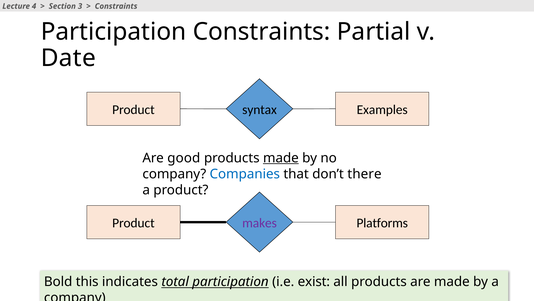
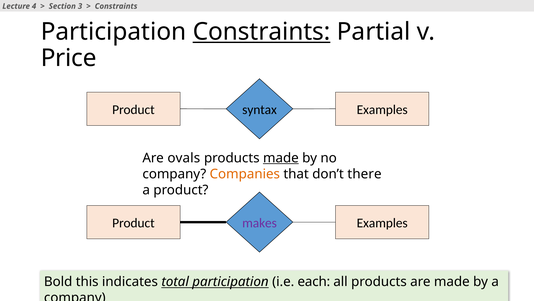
Constraints at (262, 32) underline: none -> present
Date: Date -> Price
good: good -> ovals
Companies colour: blue -> orange
Platforms at (382, 223): Platforms -> Examples
exist: exist -> each
